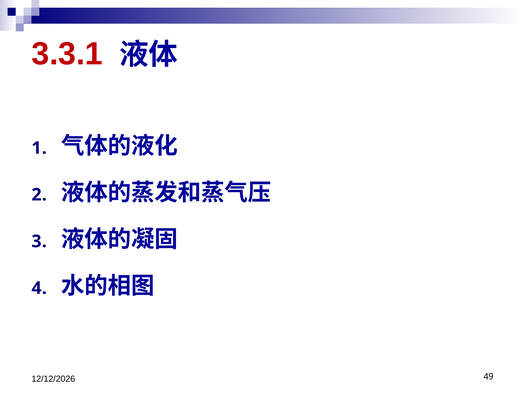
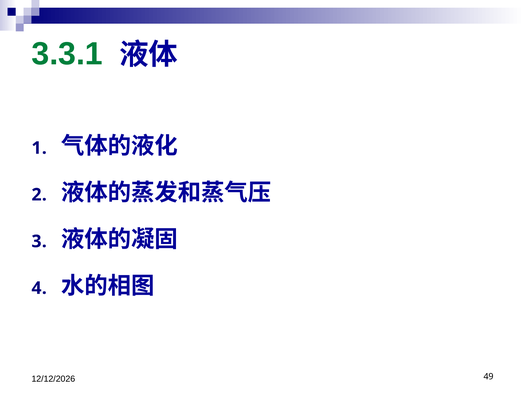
3.3.1 colour: red -> green
